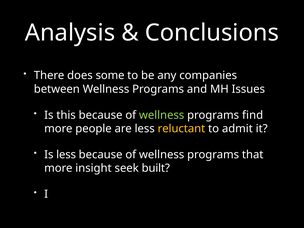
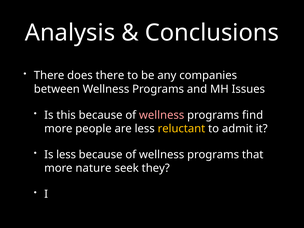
does some: some -> there
wellness at (162, 115) colour: light green -> pink
insight: insight -> nature
built: built -> they
